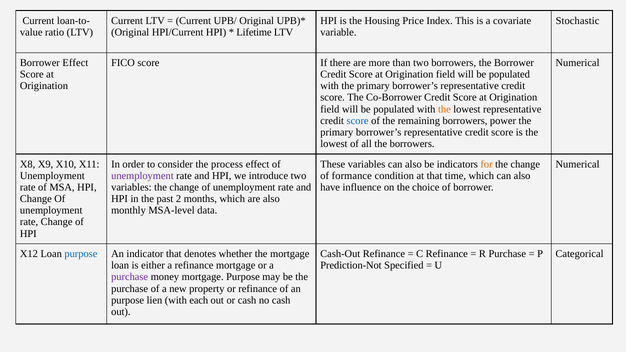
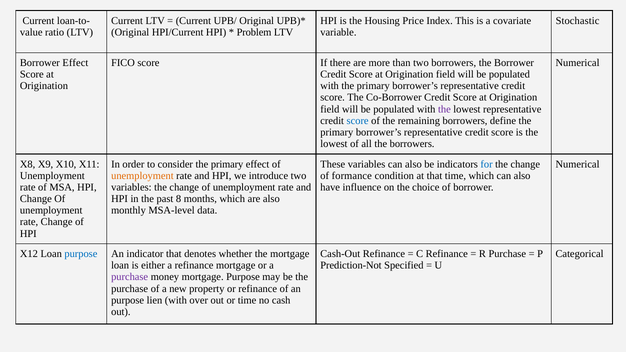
Lifetime: Lifetime -> Problem
the at (444, 109) colour: orange -> purple
power: power -> define
consider the process: process -> primary
for colour: orange -> blue
unemployment at (142, 176) colour: purple -> orange
2: 2 -> 8
each: each -> over
or cash: cash -> time
